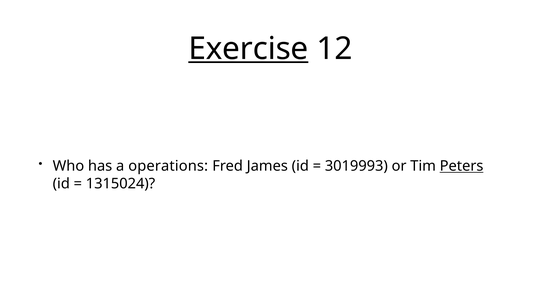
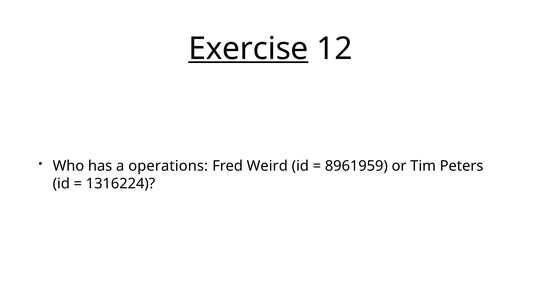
James: James -> Weird
3019993: 3019993 -> 8961959
Peters underline: present -> none
1315024: 1315024 -> 1316224
